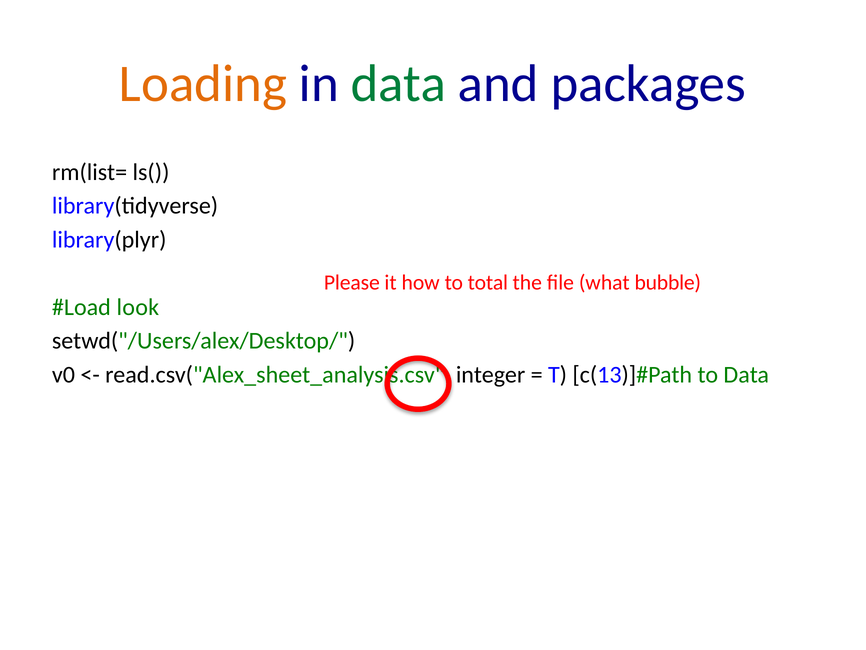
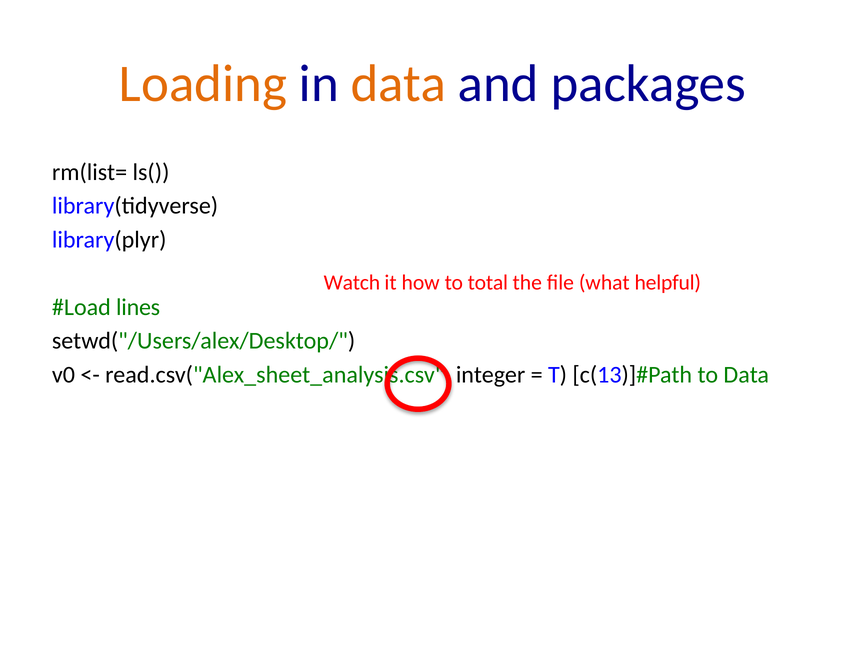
data at (398, 84) colour: green -> orange
Please: Please -> Watch
bubble: bubble -> helpful
look: look -> lines
